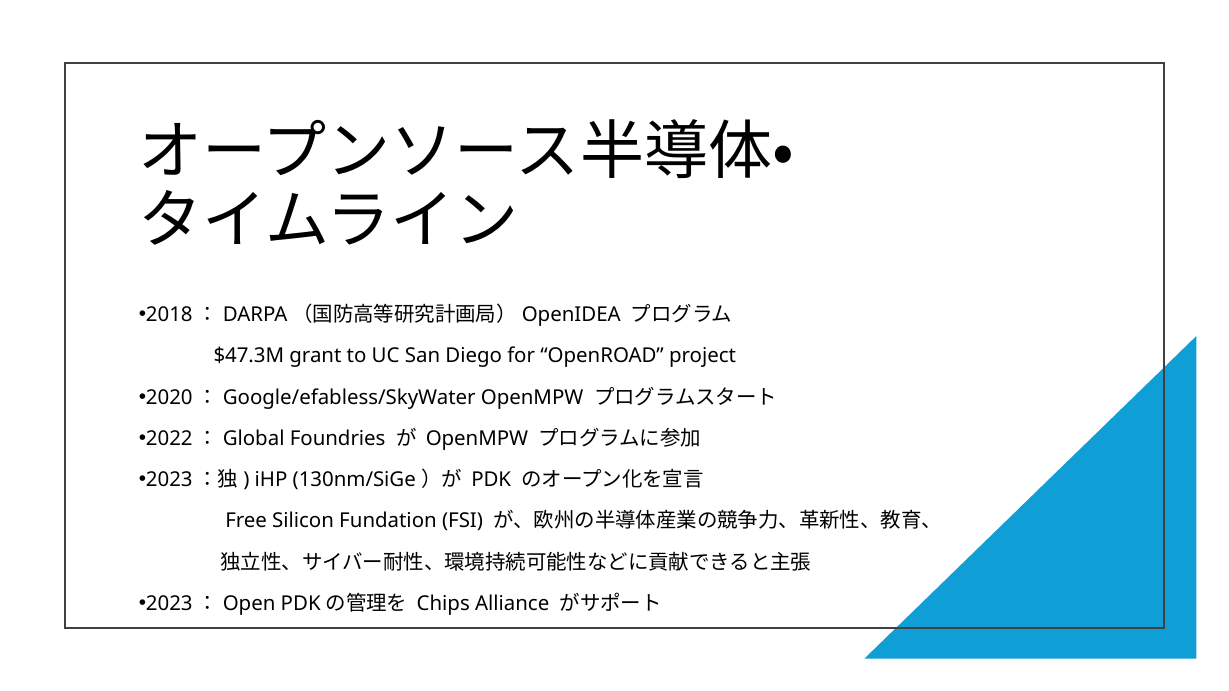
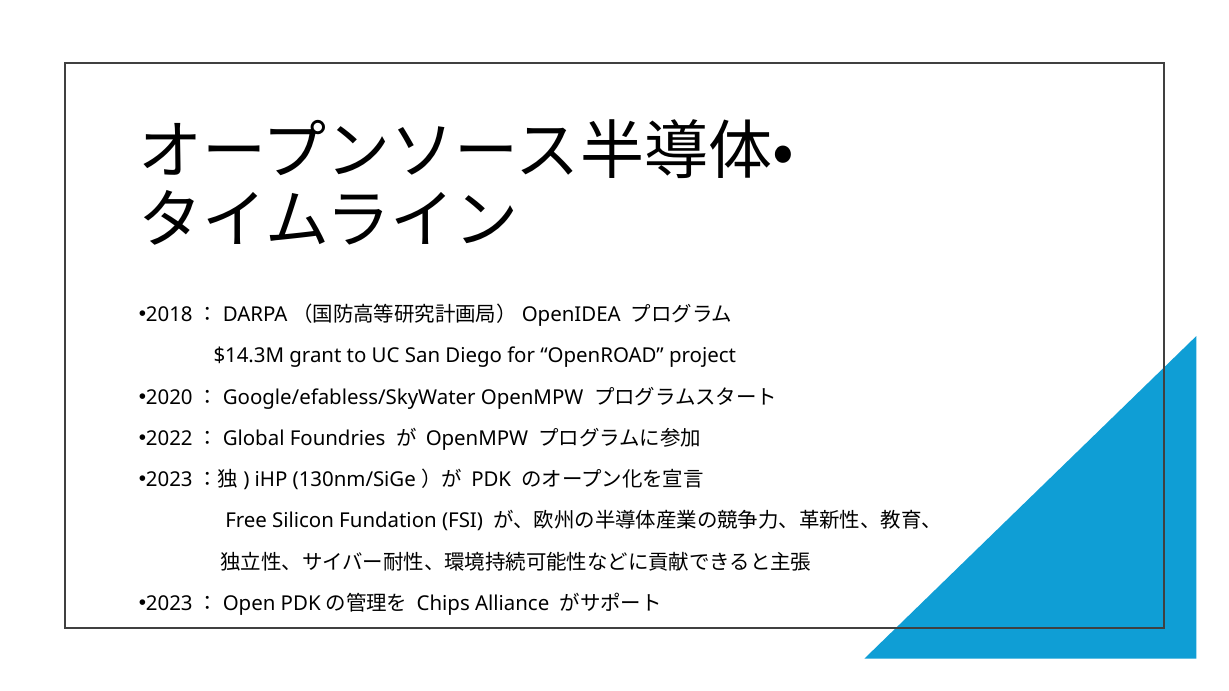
$47.3M: $47.3M -> $14.3M
